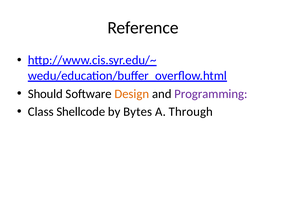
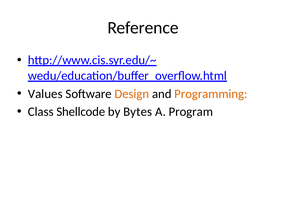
Should: Should -> Values
Programming colour: purple -> orange
Through: Through -> Program
